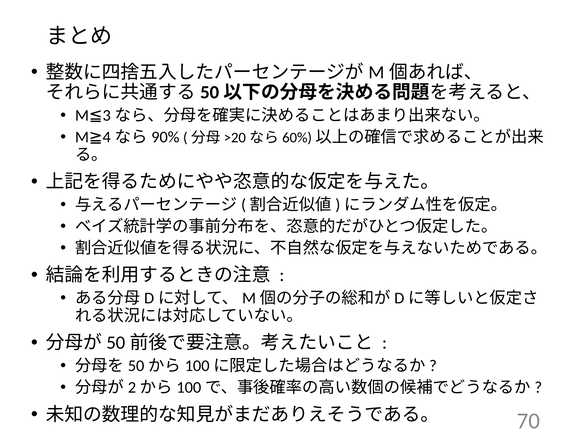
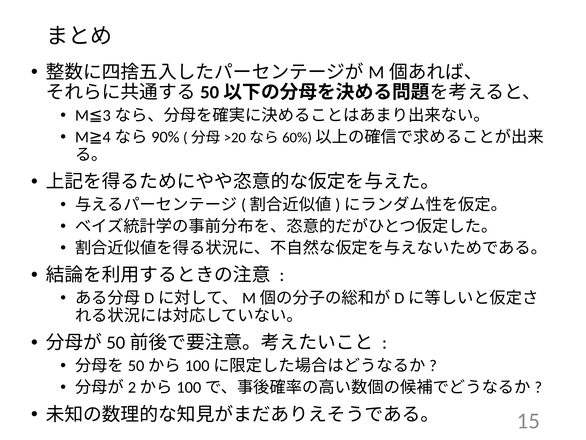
70: 70 -> 15
